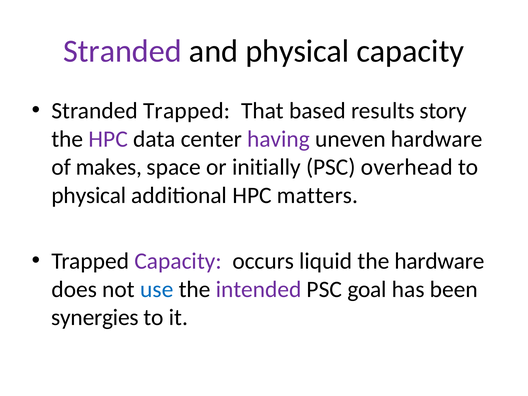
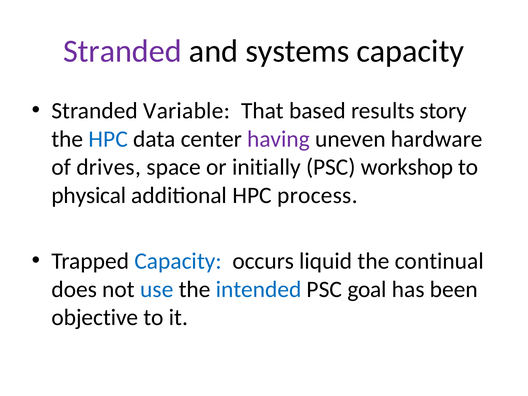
and physical: physical -> systems
Stranded Trapped: Trapped -> Variable
HPC at (108, 139) colour: purple -> blue
makes: makes -> drives
overhead: overhead -> workshop
matters: matters -> process
Capacity at (178, 261) colour: purple -> blue
the hardware: hardware -> continual
intended colour: purple -> blue
synergies: synergies -> objective
